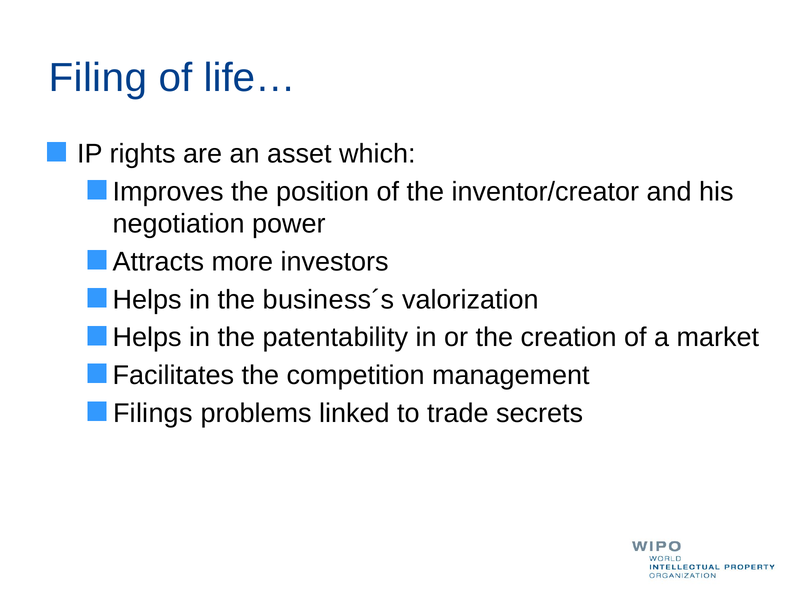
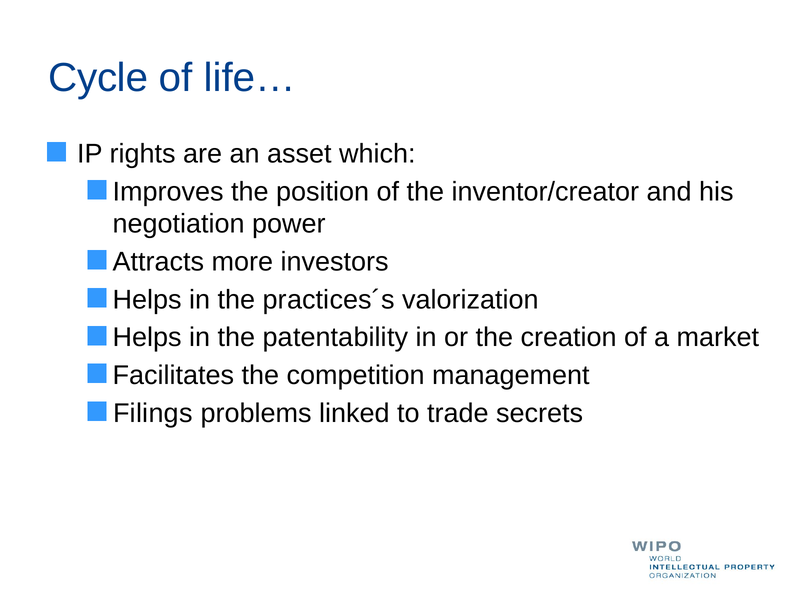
Filing: Filing -> Cycle
business´s: business´s -> practices´s
